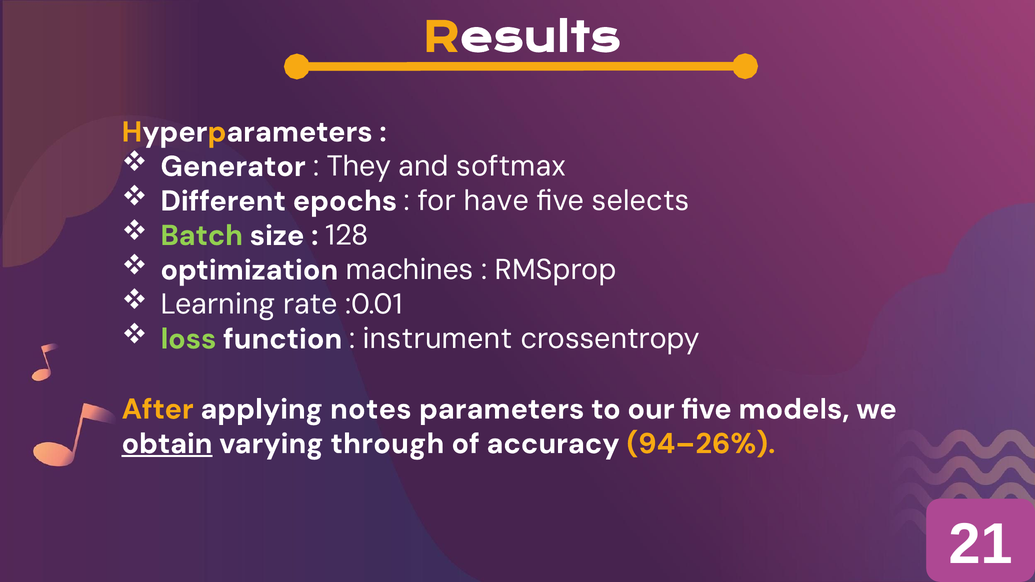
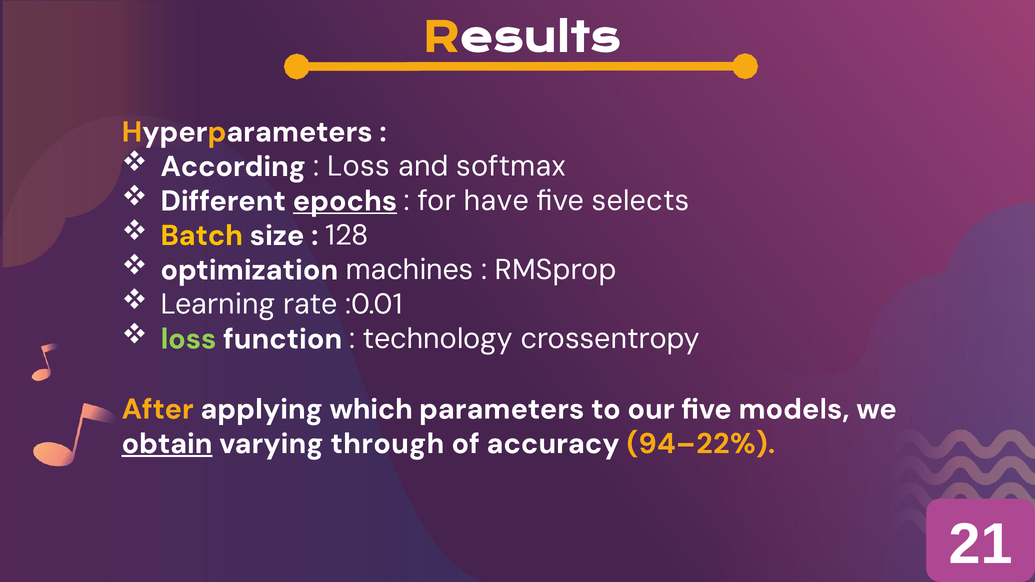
Generator: Generator -> According
They at (359, 166): They -> Loss
epochs underline: none -> present
Batch colour: light green -> yellow
instrument: instrument -> technology
notes: notes -> which
94–26%: 94–26% -> 94–22%
